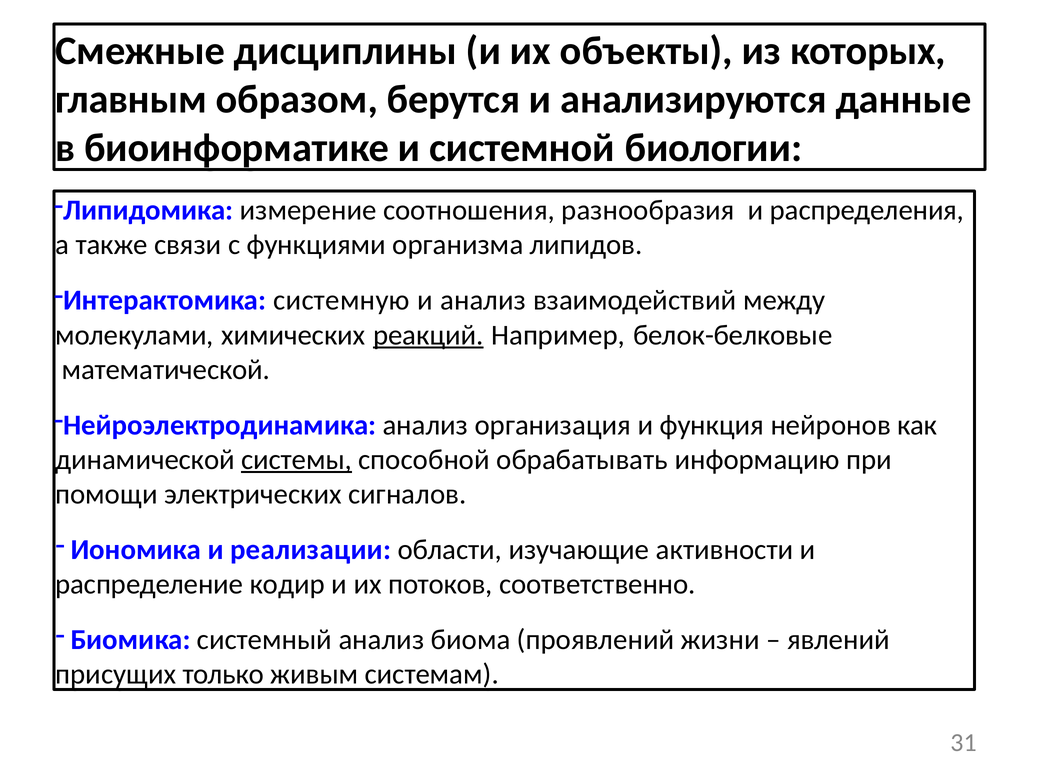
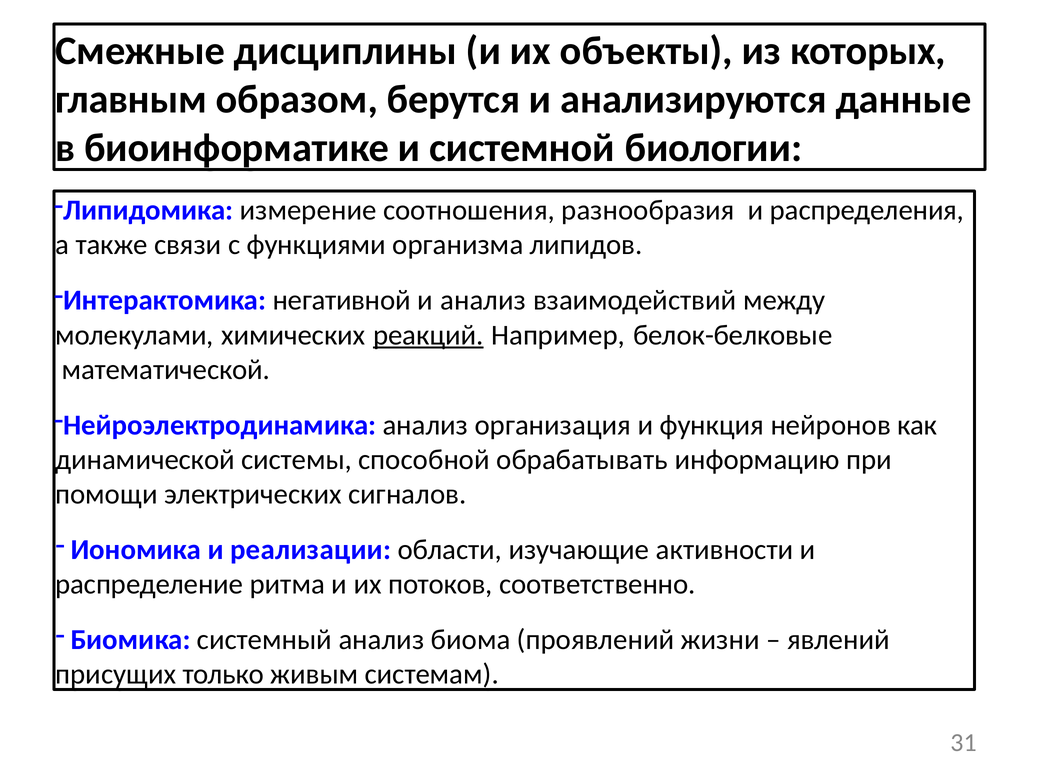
системную: системную -> негативной
системы underline: present -> none
кодир: кодир -> ритма
